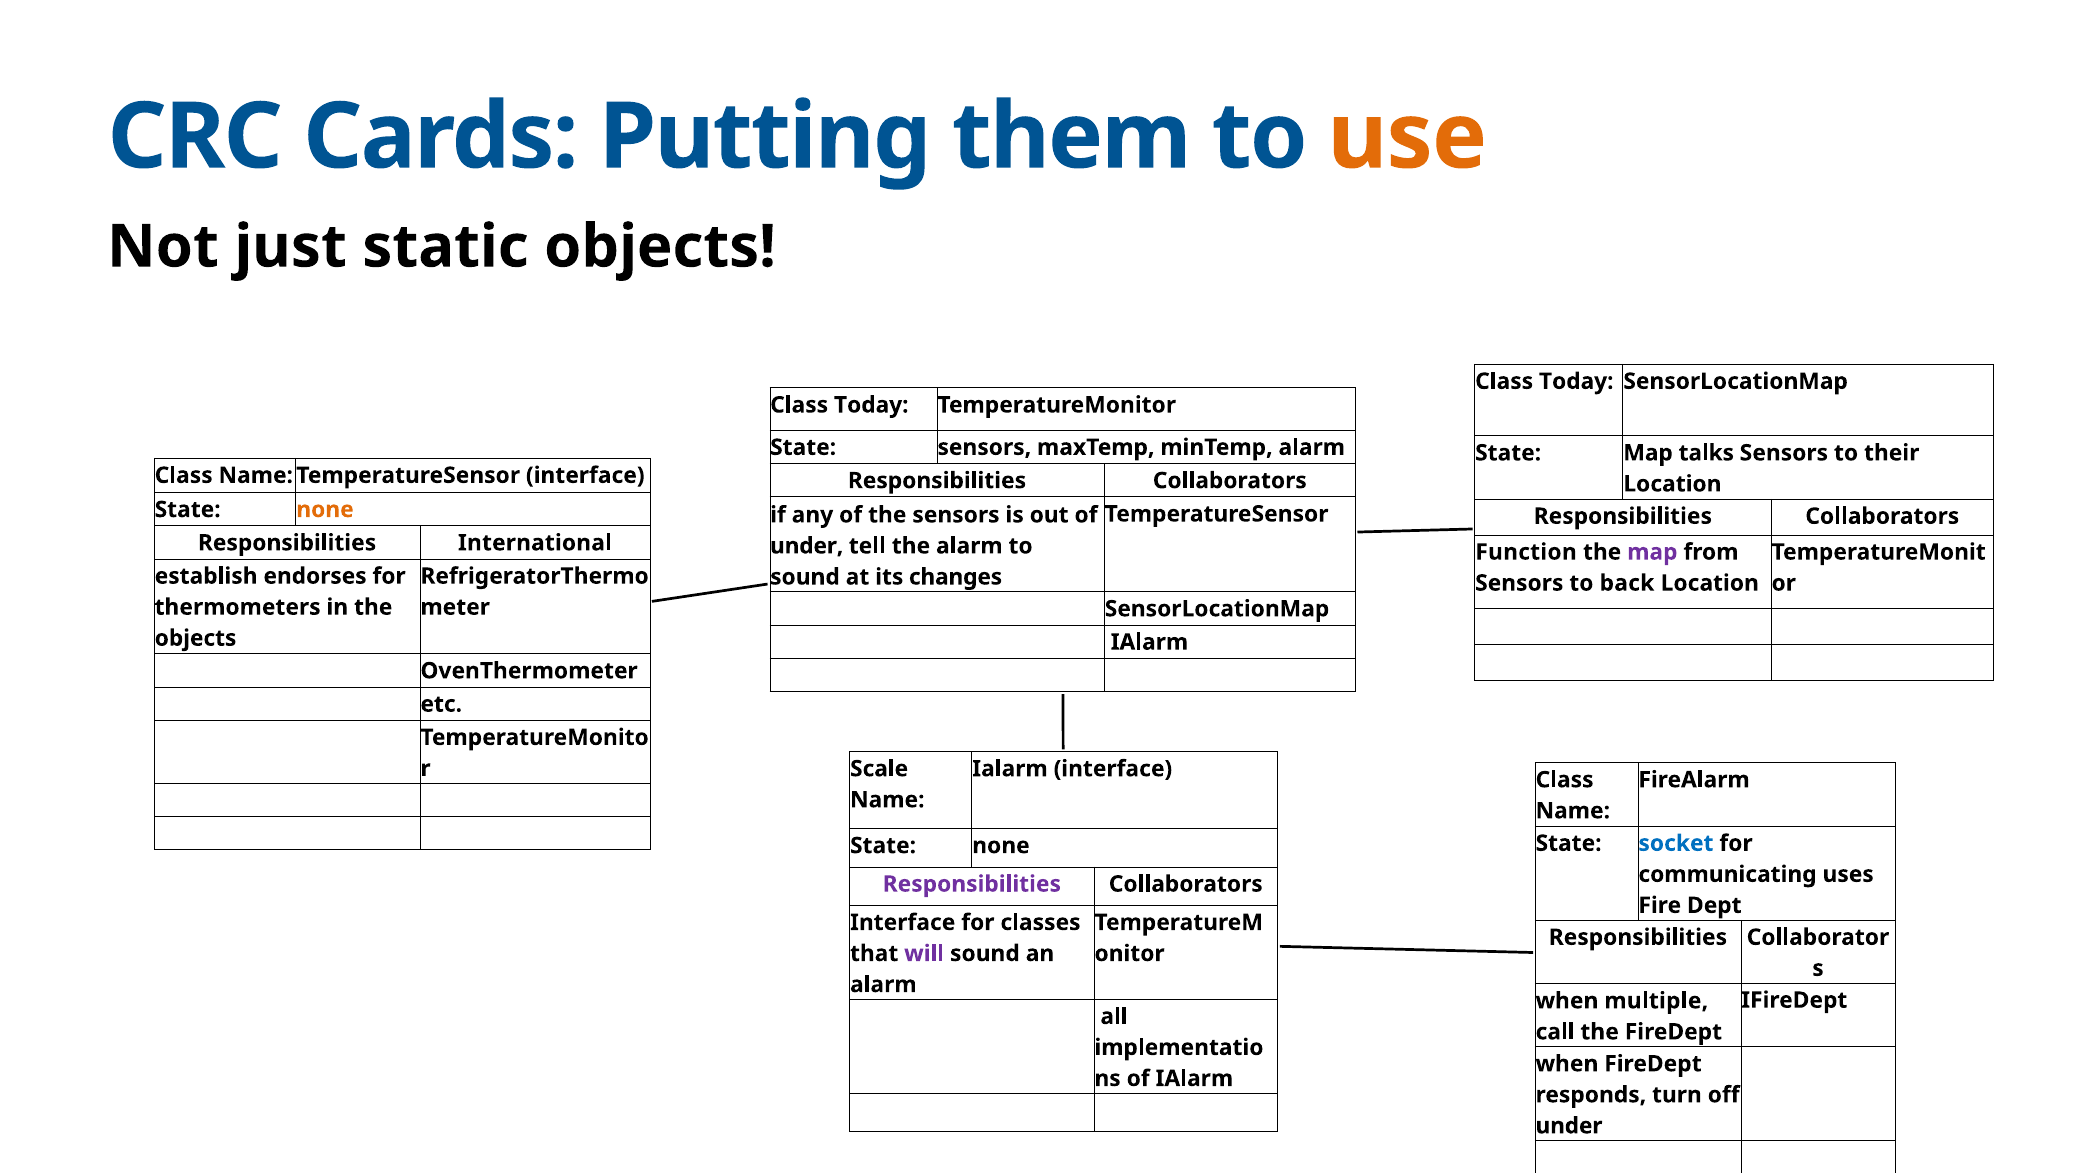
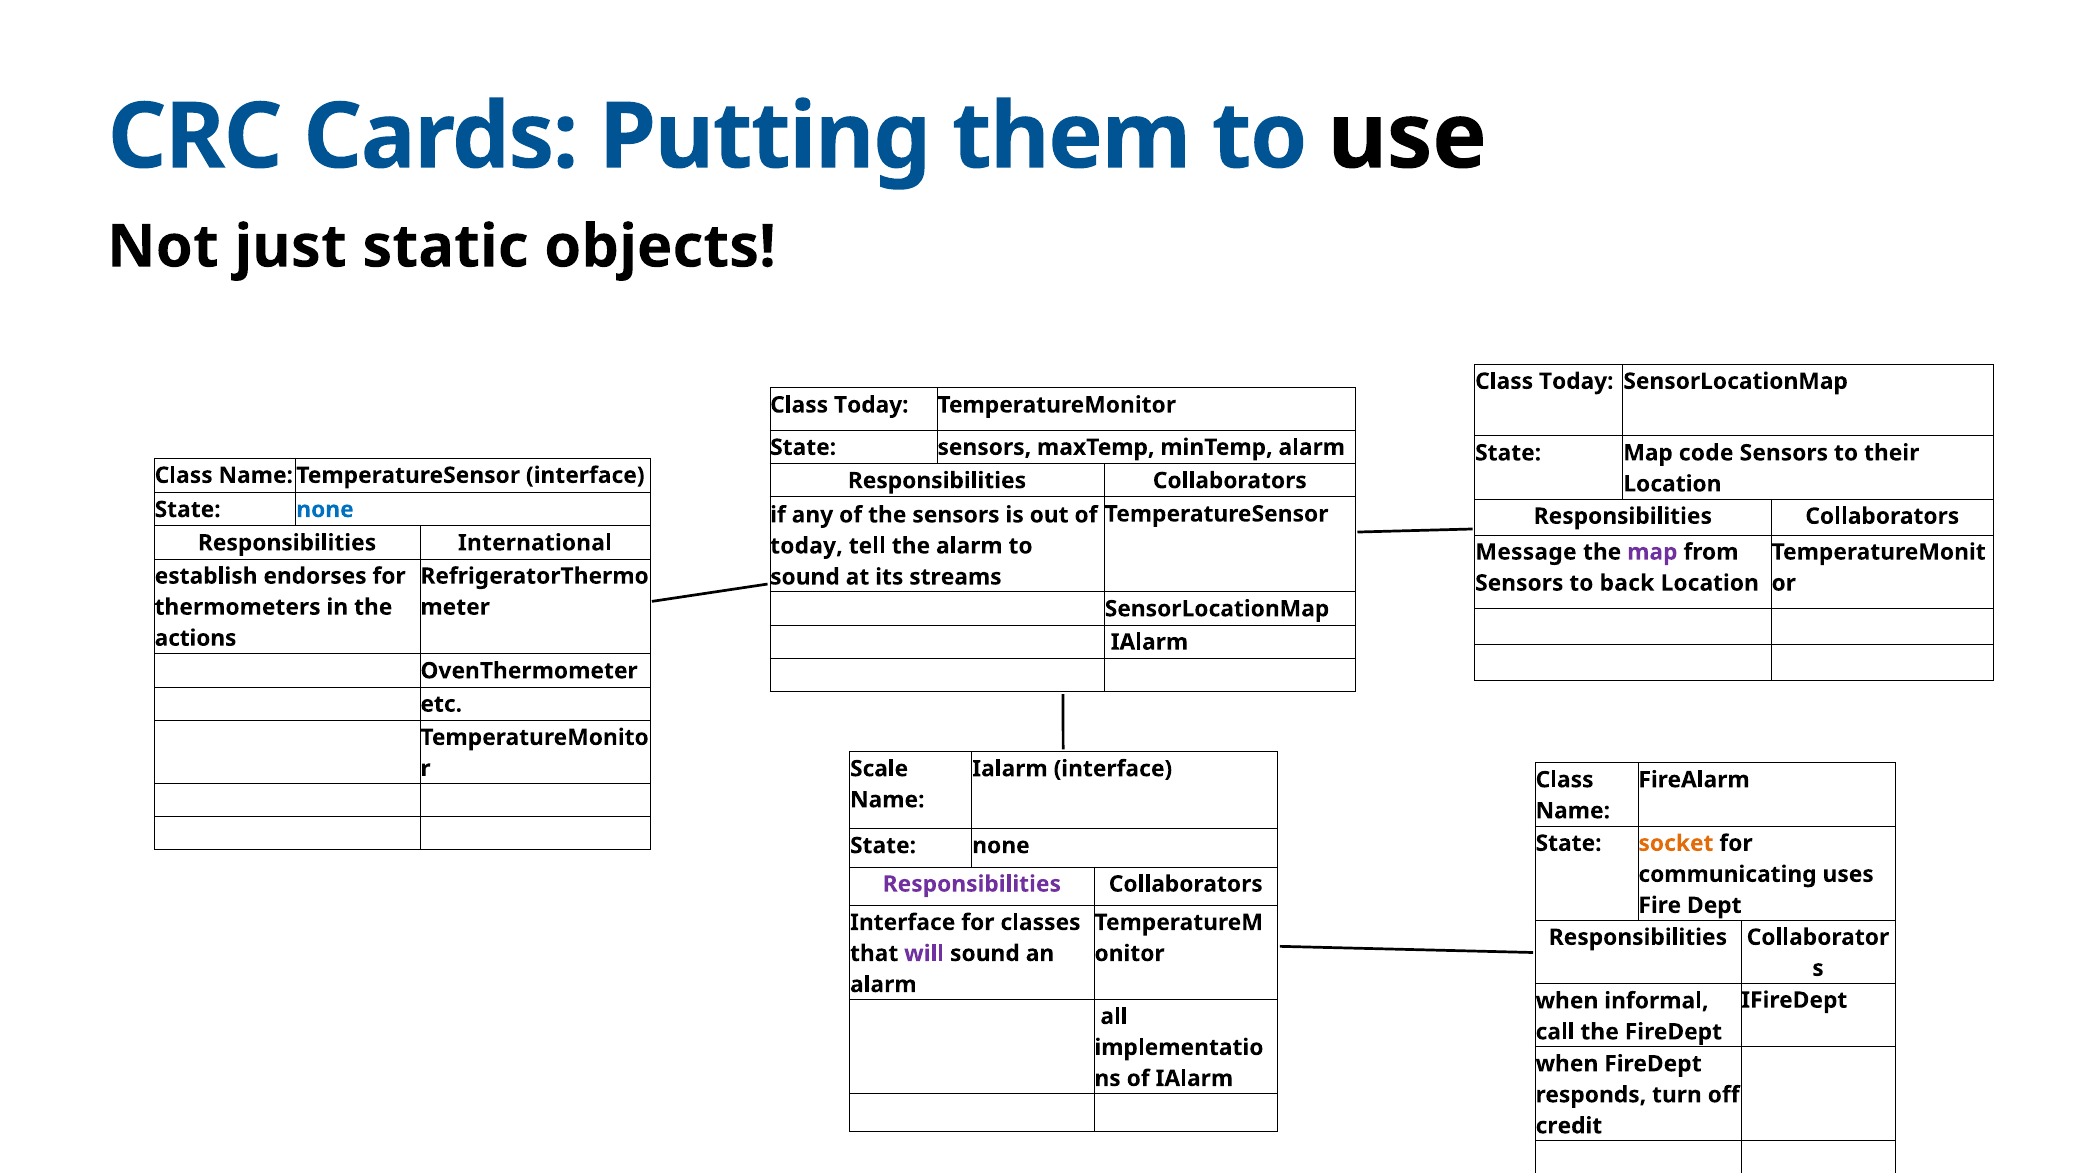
use colour: orange -> black
talks: talks -> code
none at (325, 510) colour: orange -> blue
under at (807, 546): under -> today
Function: Function -> Message
changes: changes -> streams
objects at (196, 638): objects -> actions
socket colour: blue -> orange
multiple: multiple -> informal
under at (1569, 1126): under -> credit
